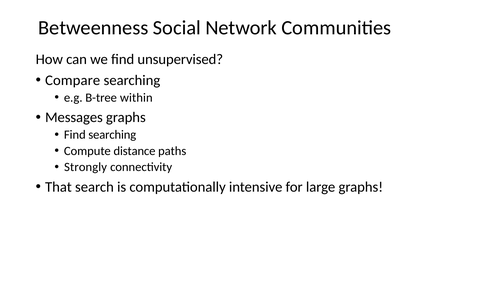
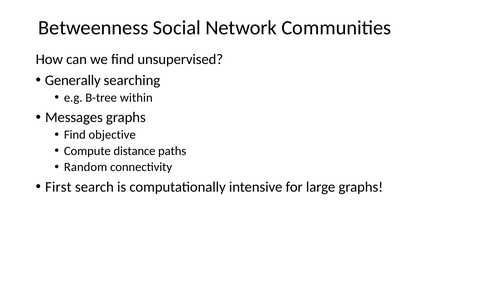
Compare: Compare -> Generally
Find searching: searching -> objective
Strongly: Strongly -> Random
That: That -> First
